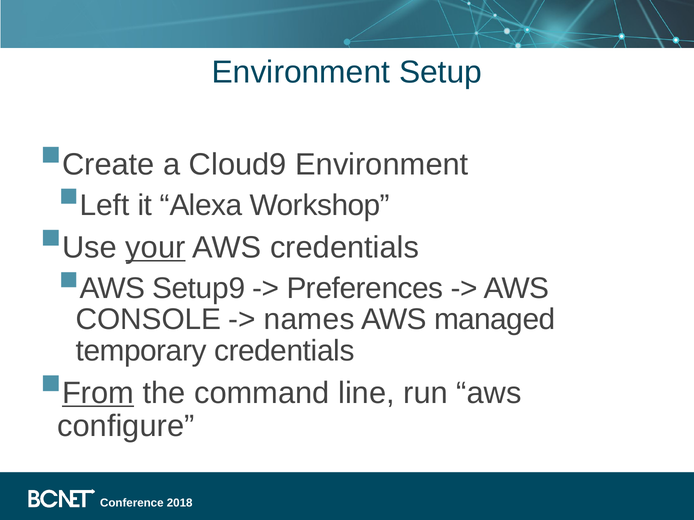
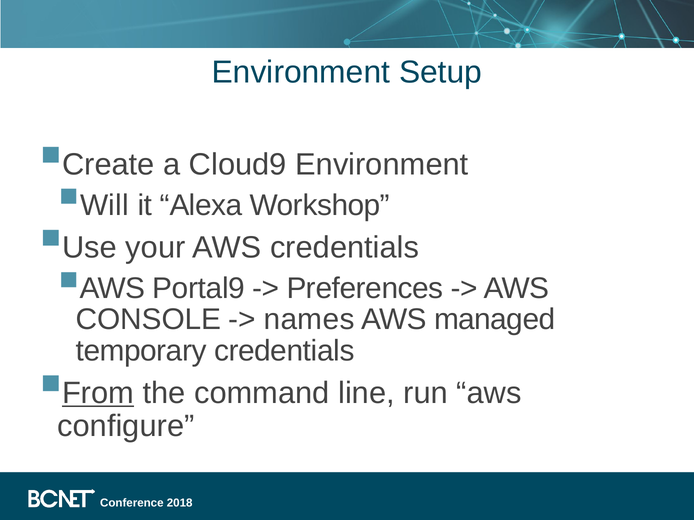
Left: Left -> Will
your underline: present -> none
Setup9: Setup9 -> Portal9
